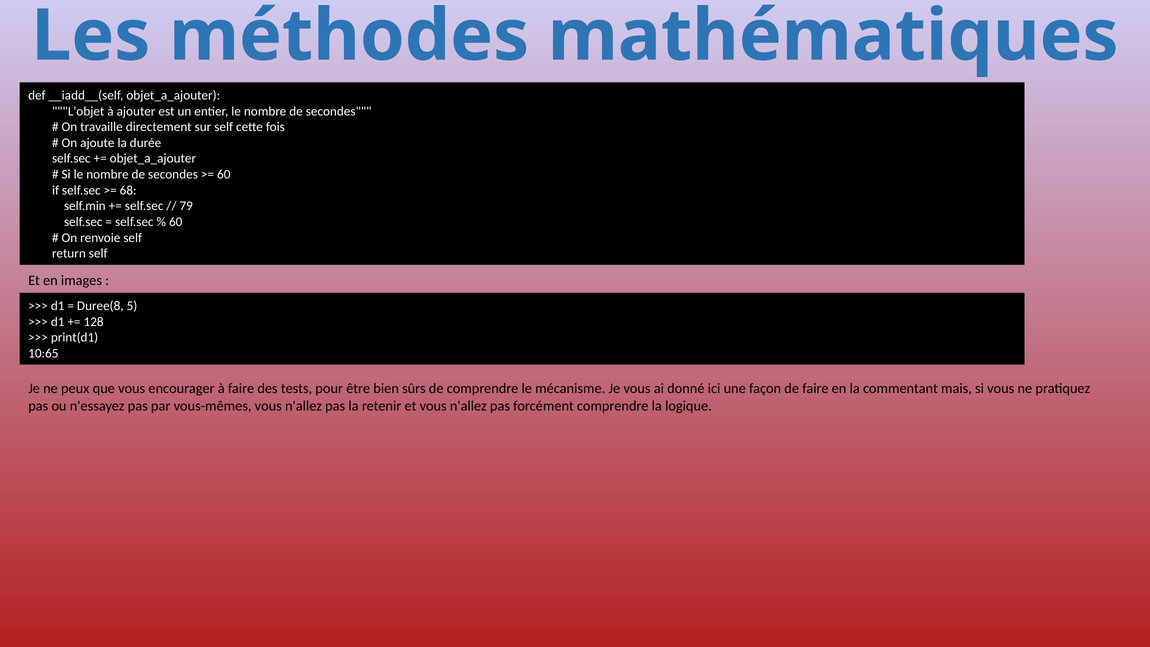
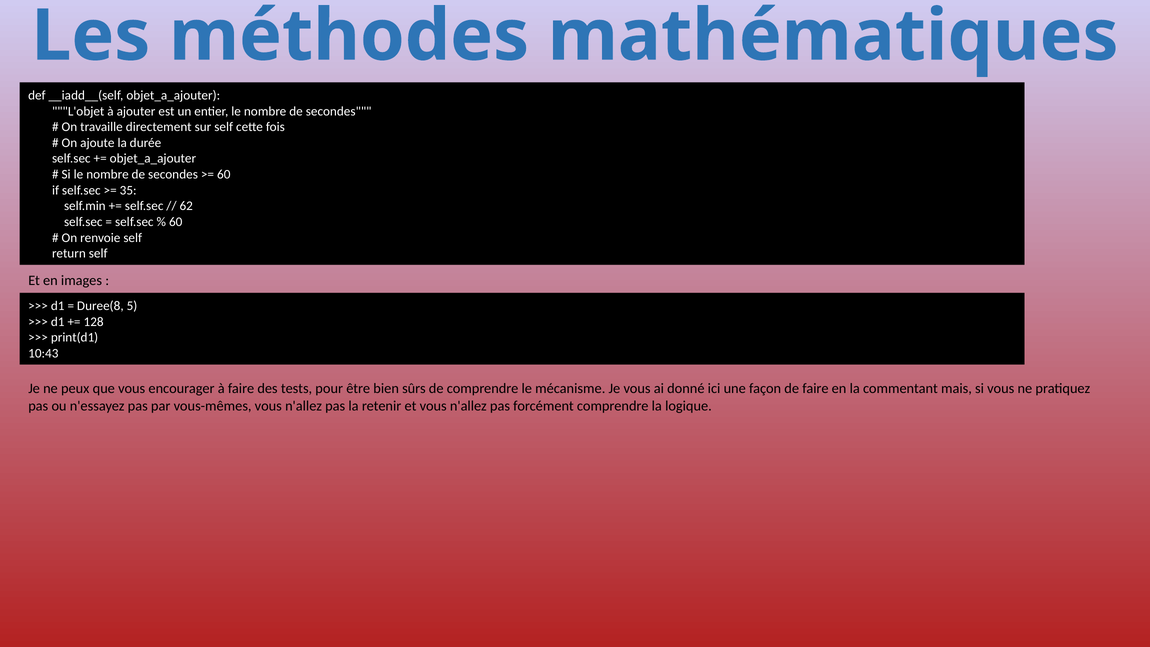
68: 68 -> 35
79: 79 -> 62
10:65: 10:65 -> 10:43
